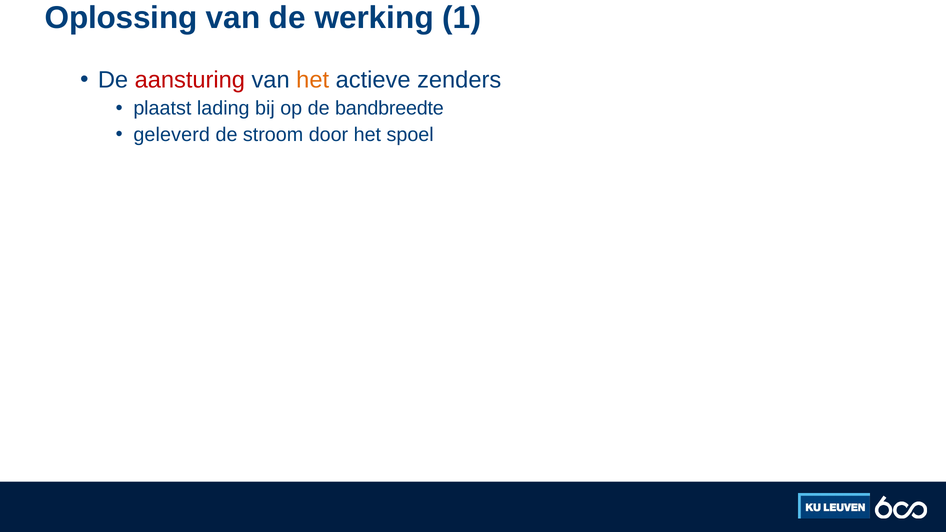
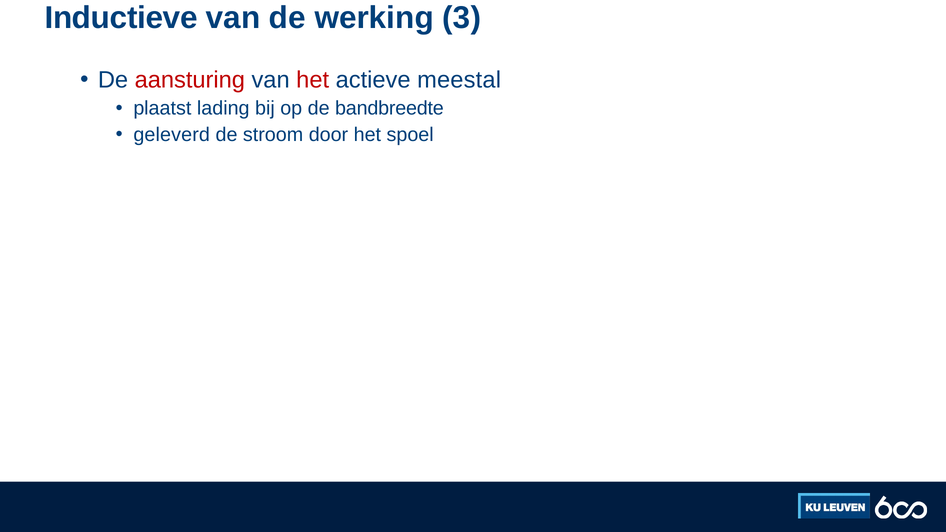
Oplossing: Oplossing -> Inductieve
1: 1 -> 3
het at (313, 80) colour: orange -> red
zenders: zenders -> meestal
